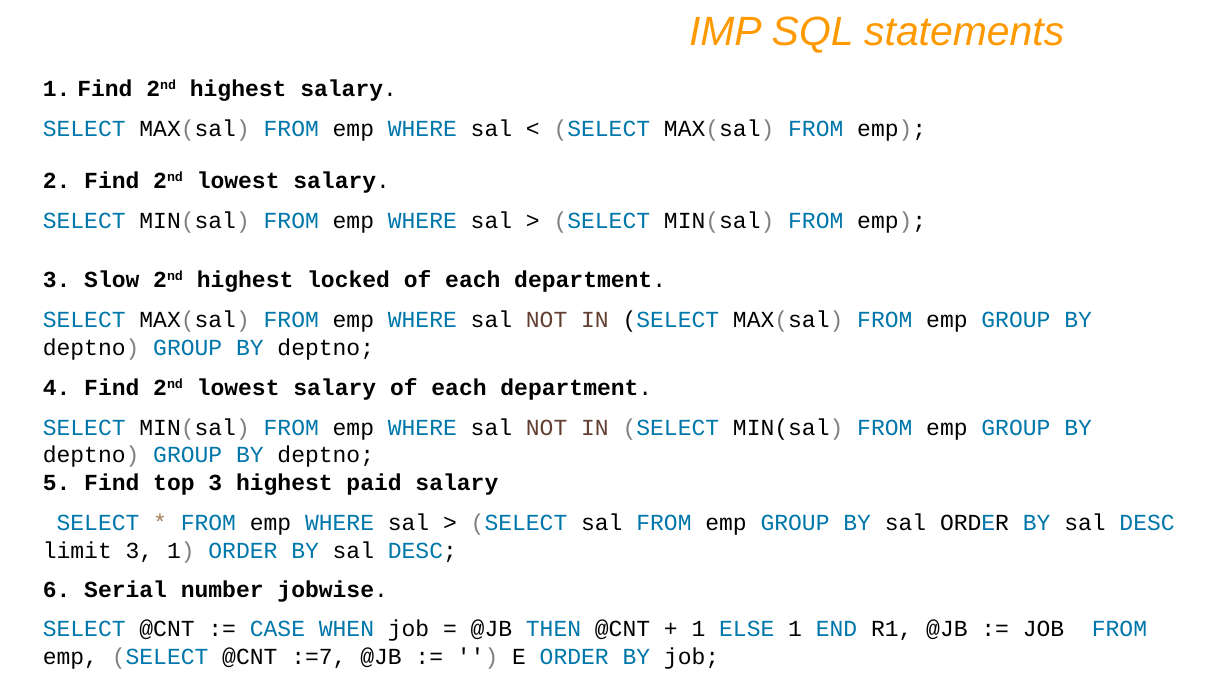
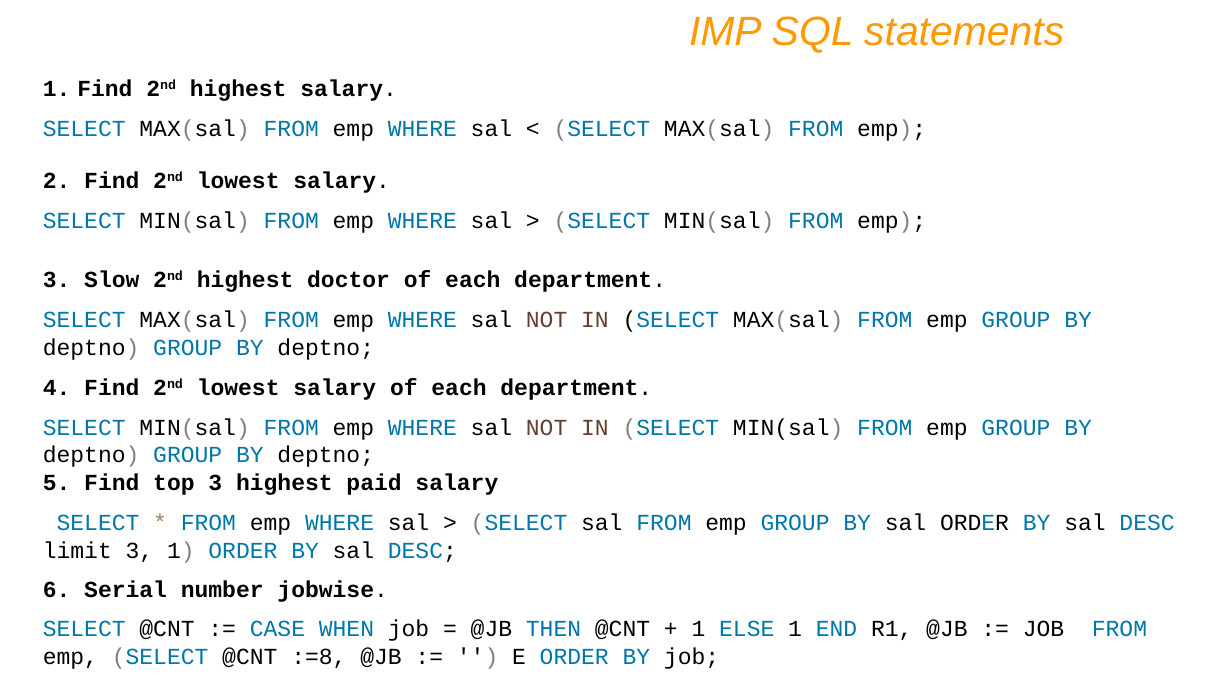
locked: locked -> doctor
:=7: :=7 -> :=8
